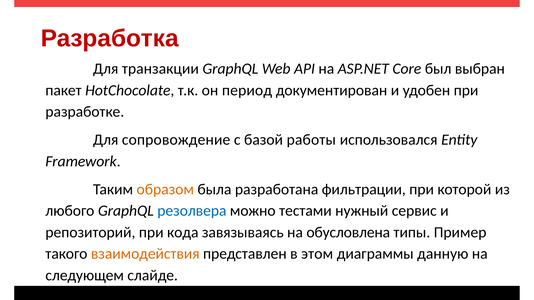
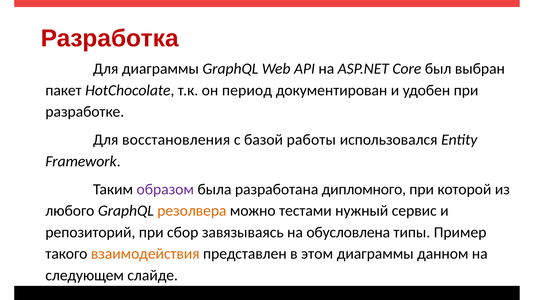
Для транзакции: транзакции -> диаграммы
сопровождение: сопровождение -> восстановления
образом colour: orange -> purple
фильтрации: фильтрации -> дипломного
резолвера colour: blue -> orange
кода: кода -> сбор
данную: данную -> данном
